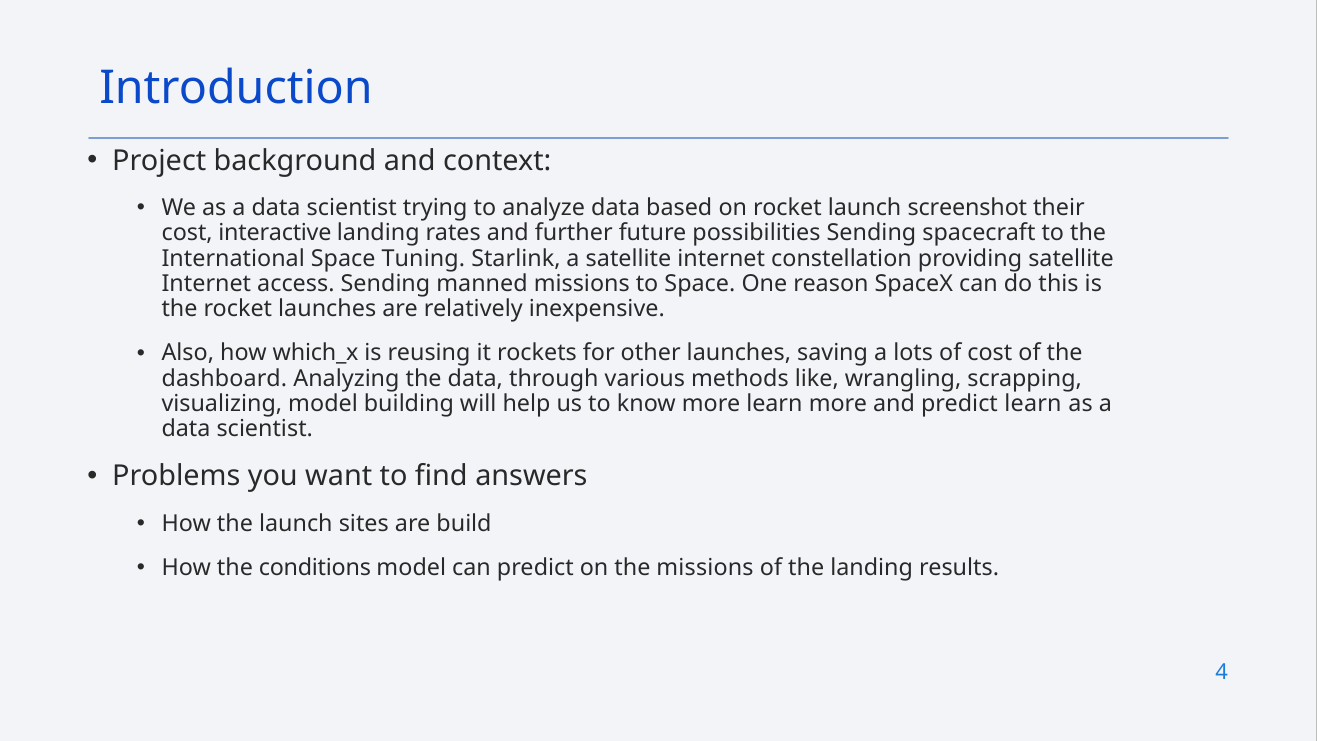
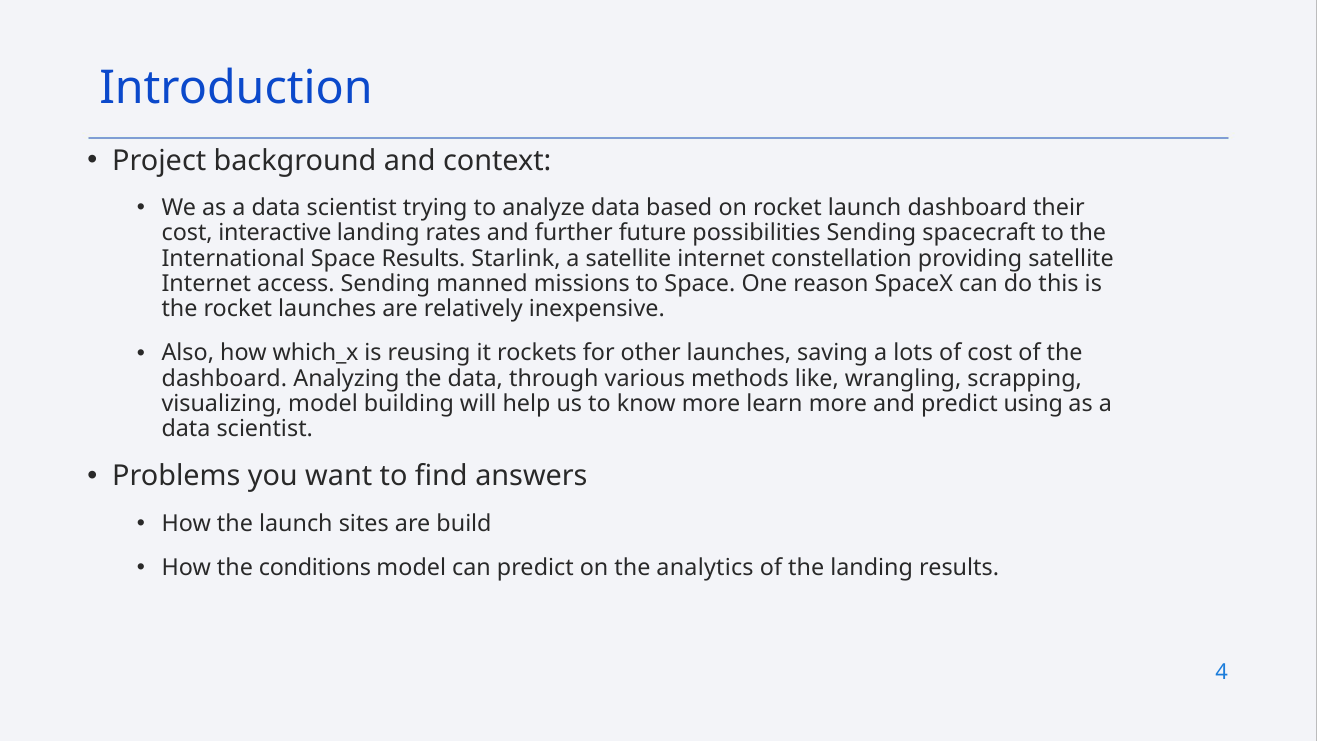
launch screenshot: screenshot -> dashboard
Space Tuning: Tuning -> Results
predict learn: learn -> using
the missions: missions -> analytics
